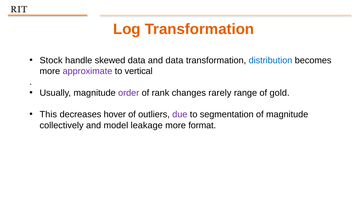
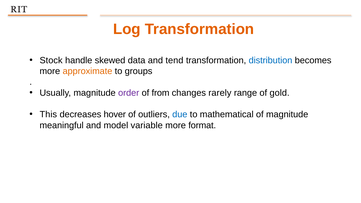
and data: data -> tend
approximate colour: purple -> orange
vertical: vertical -> groups
rank: rank -> from
due colour: purple -> blue
segmentation: segmentation -> mathematical
collectively: collectively -> meaningful
leakage: leakage -> variable
